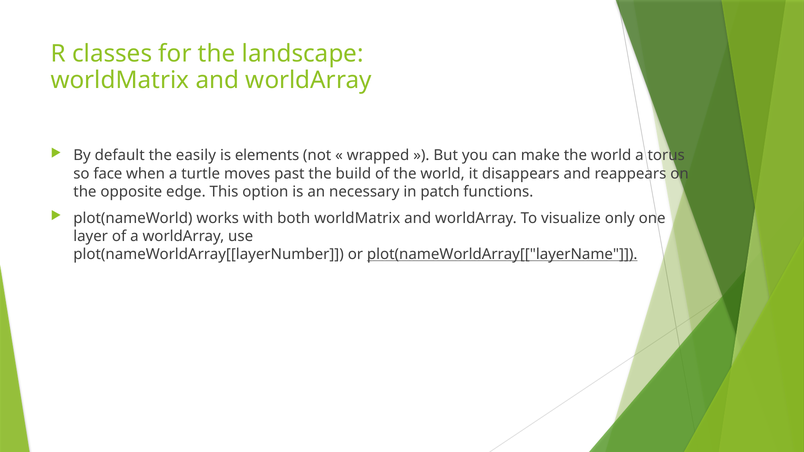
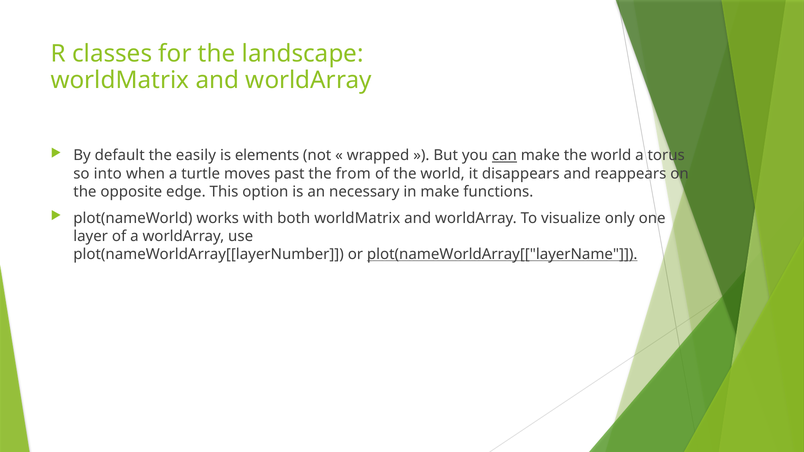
can underline: none -> present
face: face -> into
build: build -> from
in patch: patch -> make
